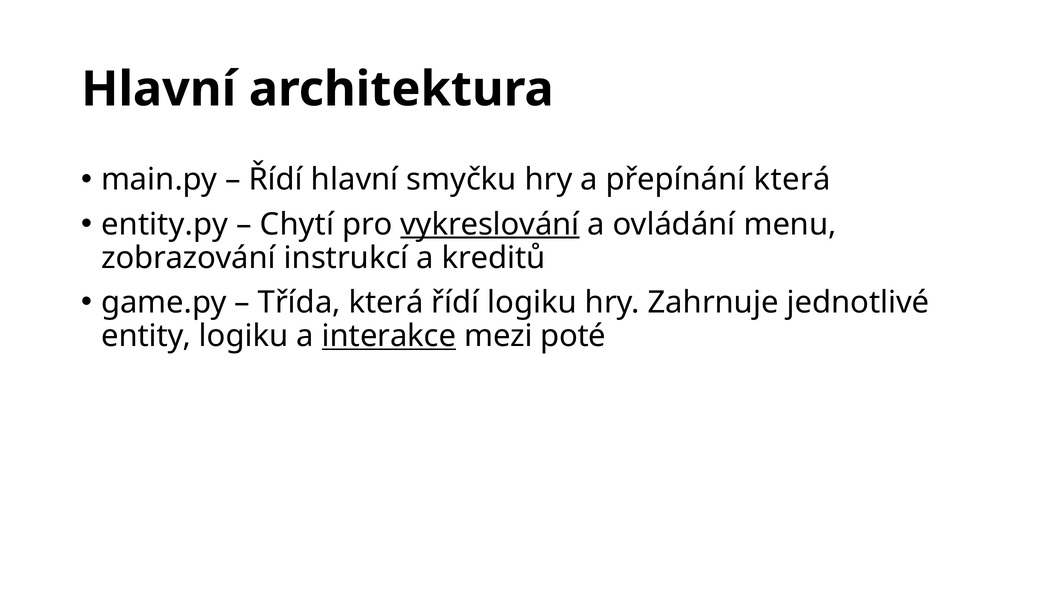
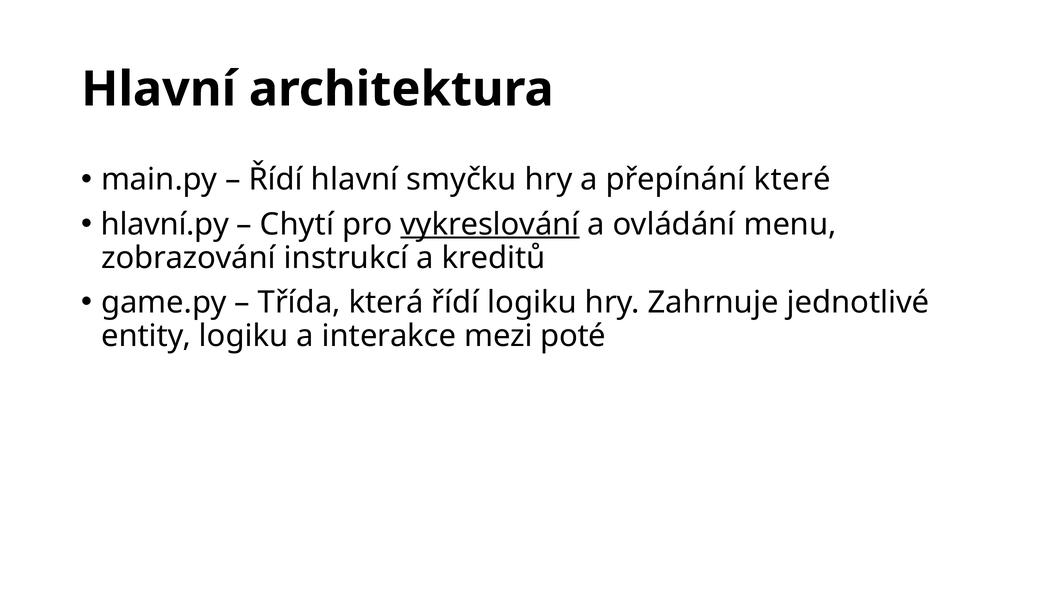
přepínání která: která -> které
entity.py: entity.py -> hlavní.py
interakce underline: present -> none
